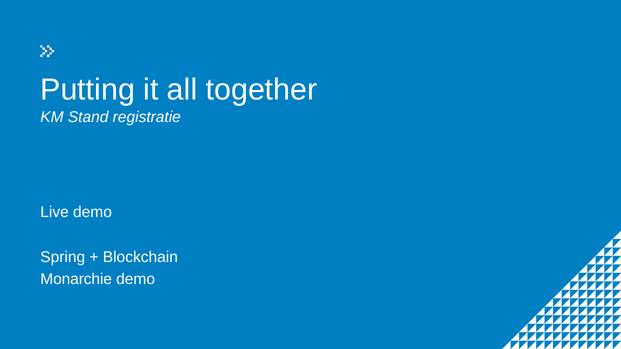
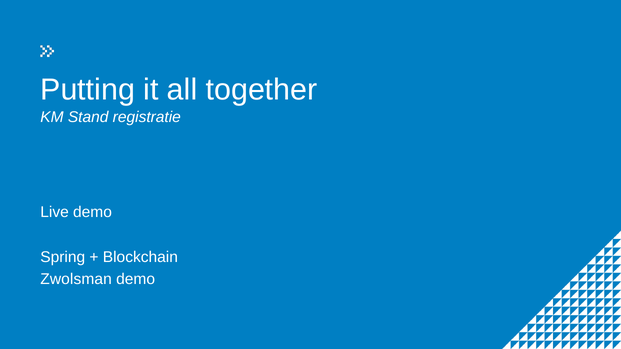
Monarchie: Monarchie -> Zwolsman
